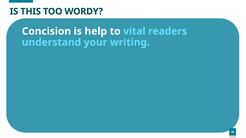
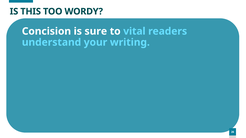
help: help -> sure
